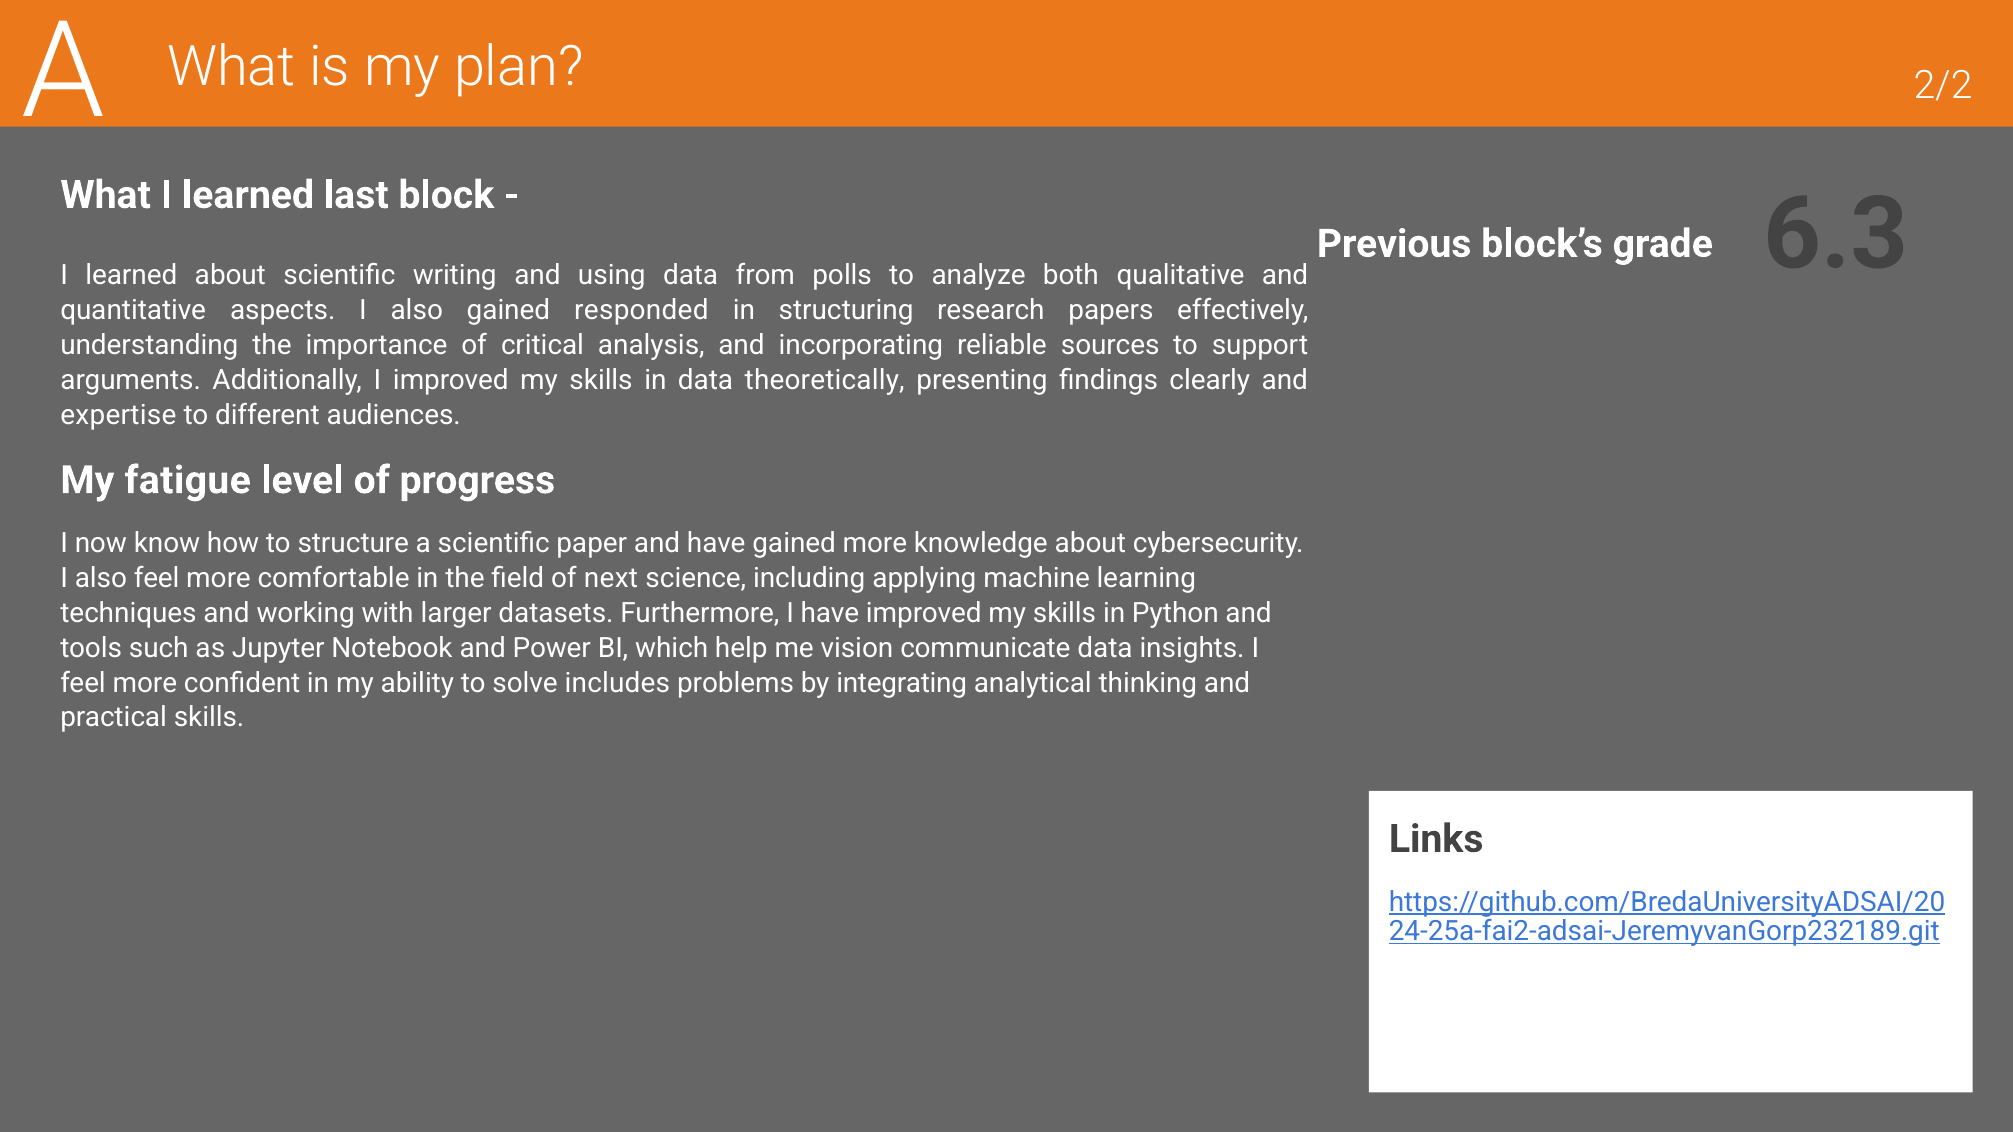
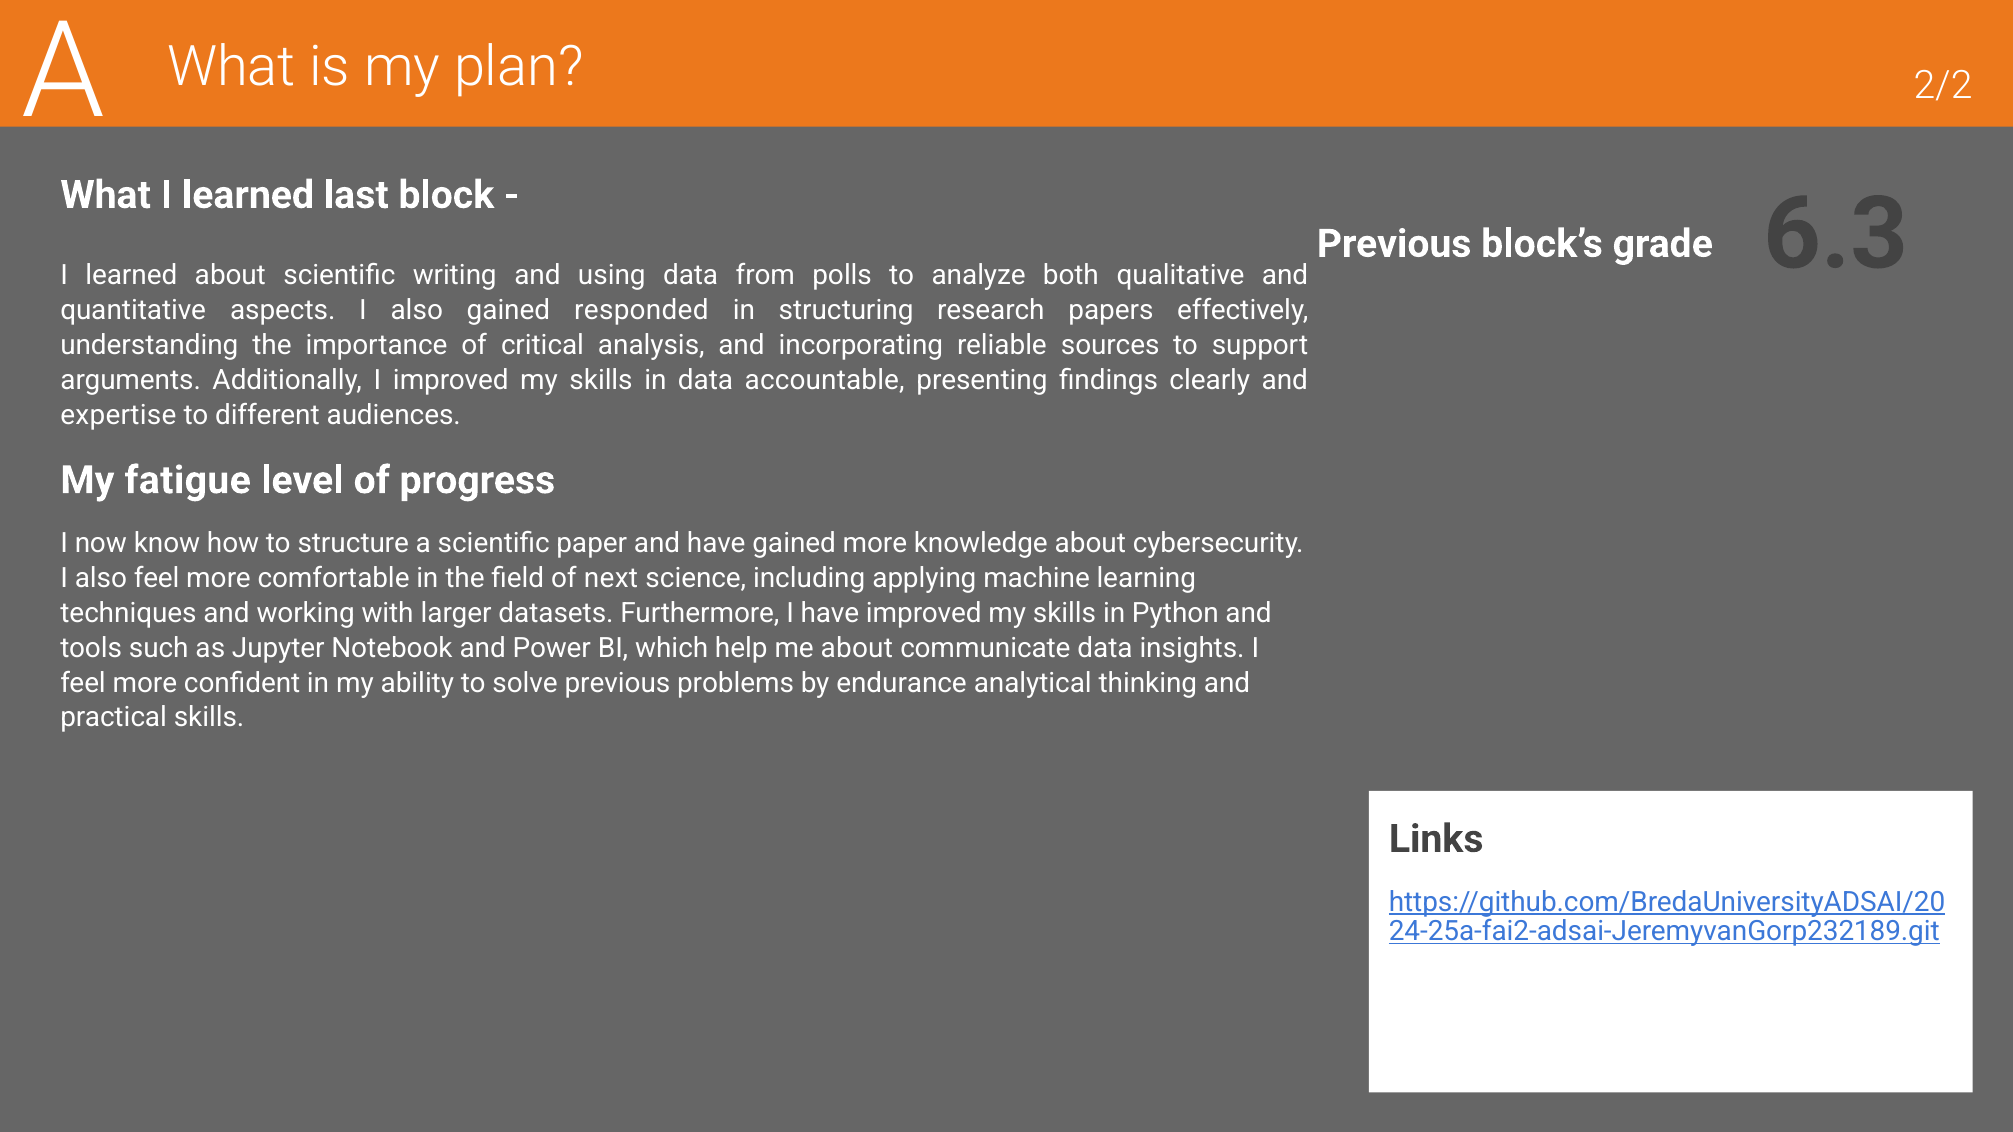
theoretically: theoretically -> accountable
me vision: vision -> about
solve includes: includes -> previous
integrating: integrating -> endurance
